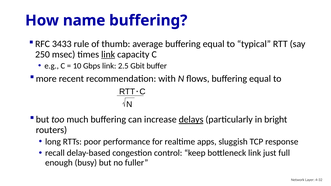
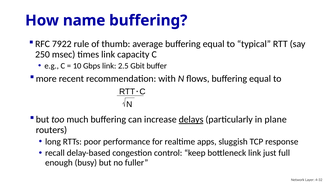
3433: 3433 -> 7922
link at (108, 54) underline: present -> none
bright: bright -> plane
